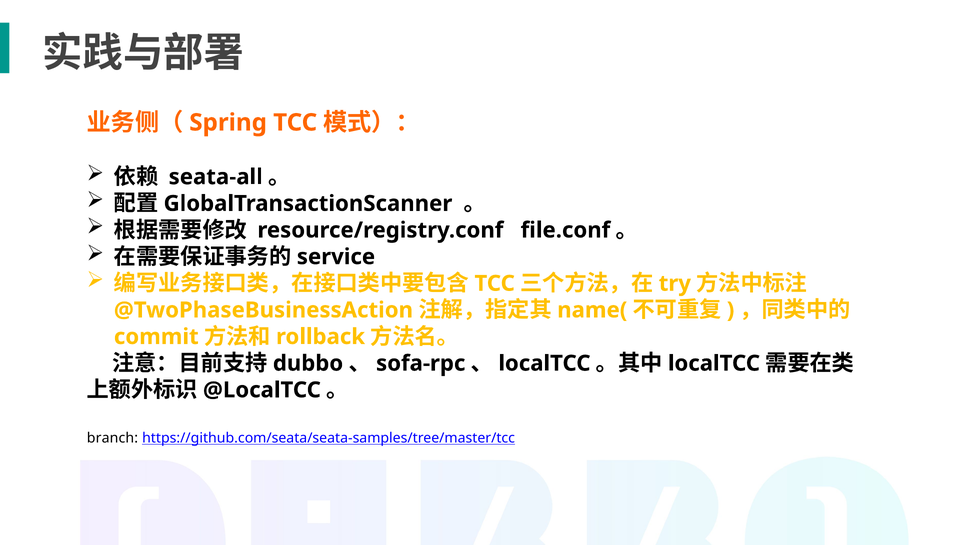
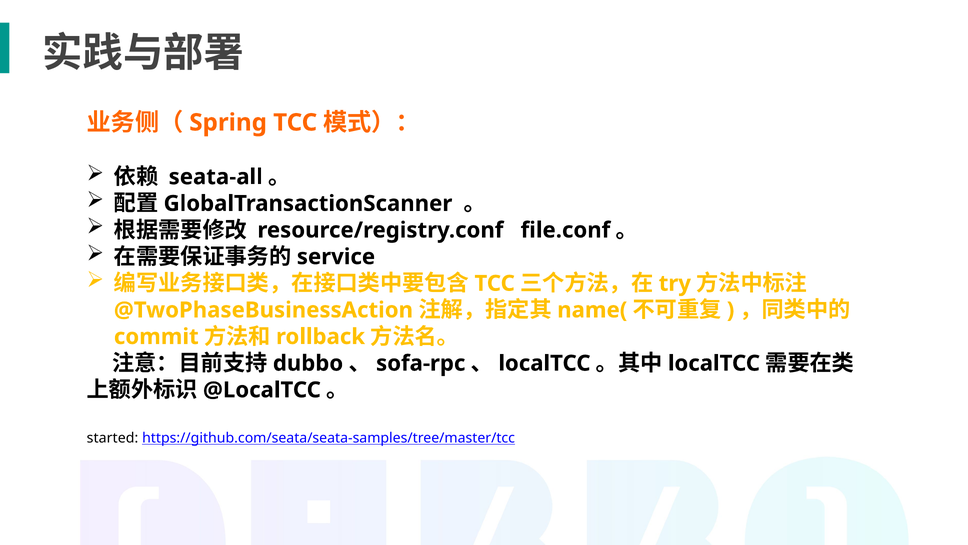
branch: branch -> started
